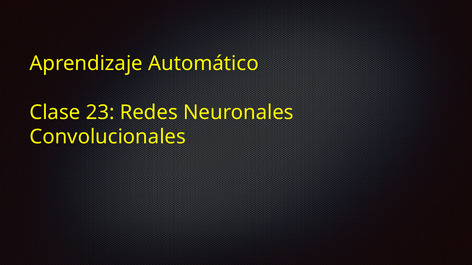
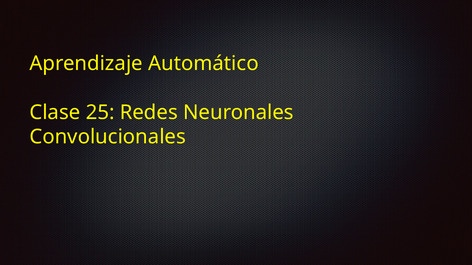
23: 23 -> 25
